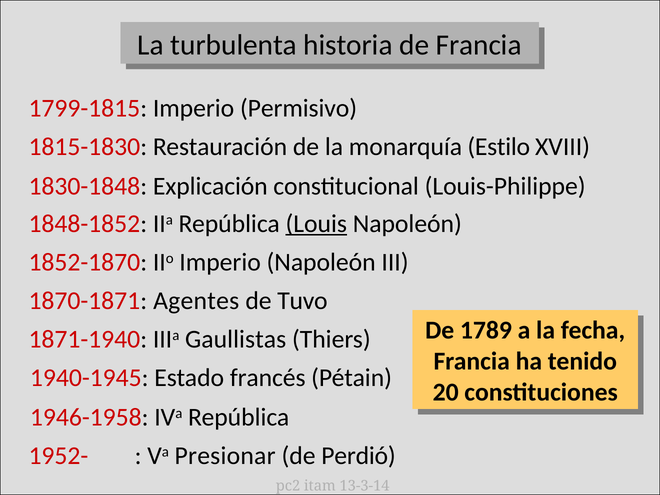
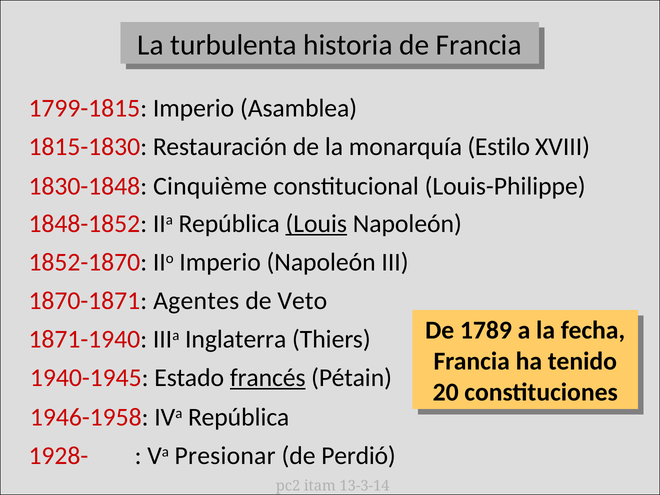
Permisivo: Permisivo -> Asamblea
Explicación: Explicación -> Cinquième
Tuvo: Tuvo -> Veto
Gaullistas: Gaullistas -> Inglaterra
francés underline: none -> present
1952-: 1952- -> 1928-
